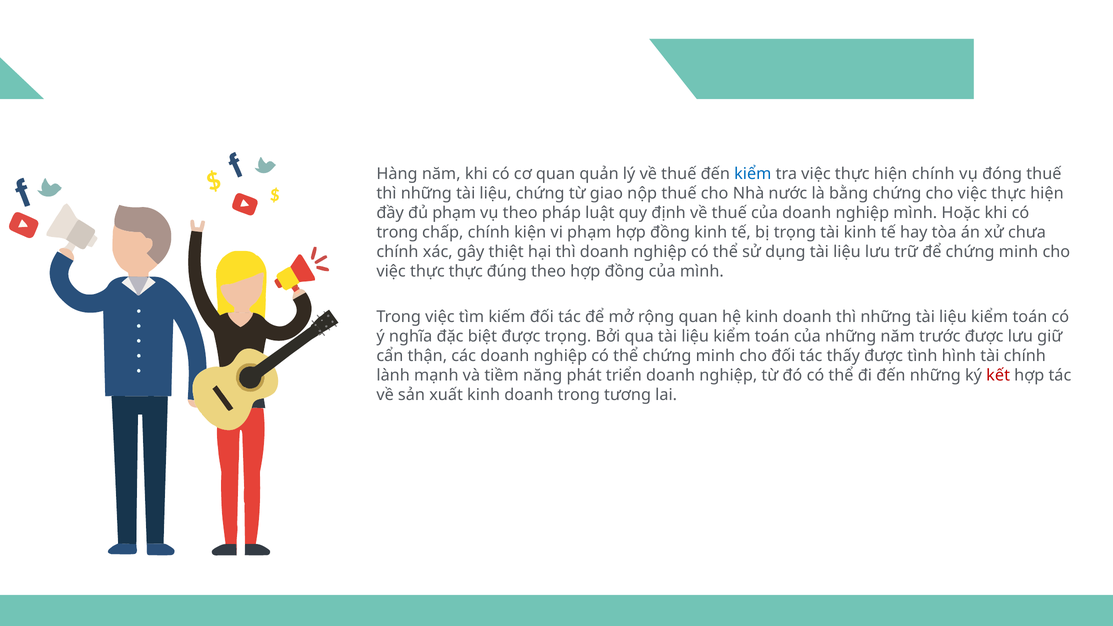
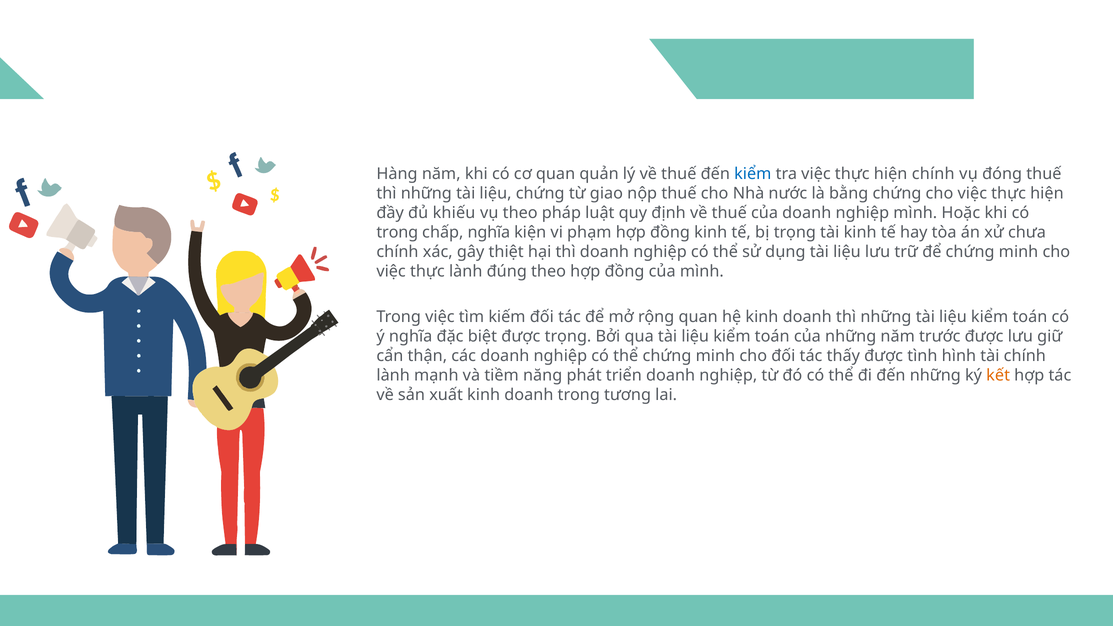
đủ phạm: phạm -> khiếu
chấp chính: chính -> nghĩa
thực thực: thực -> lành
kết colour: red -> orange
